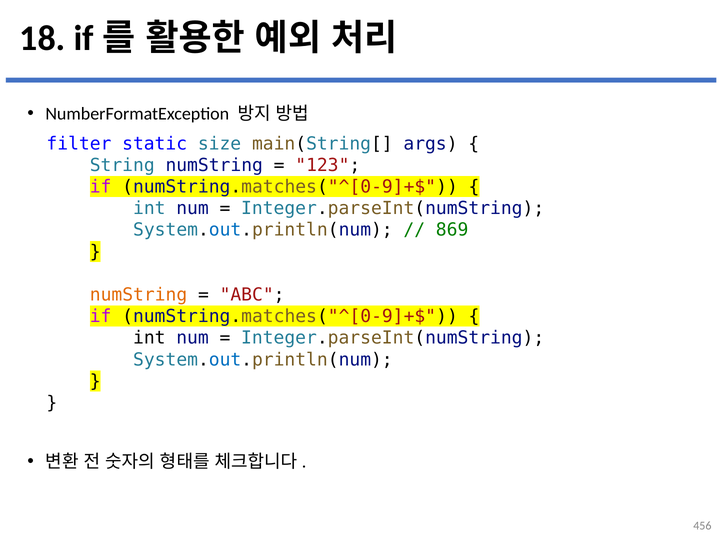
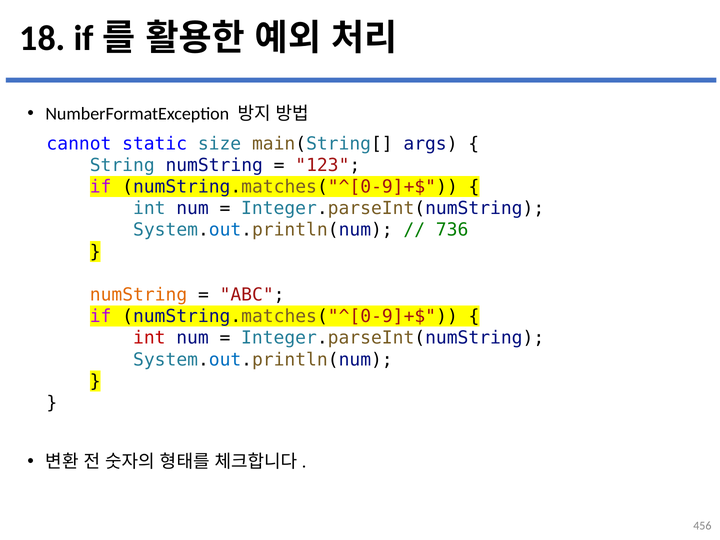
filter: filter -> cannot
869: 869 -> 736
int at (149, 338) colour: black -> red
